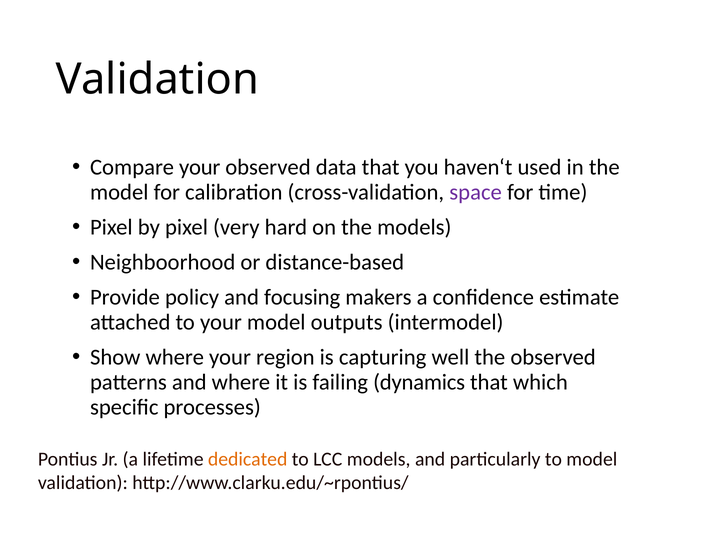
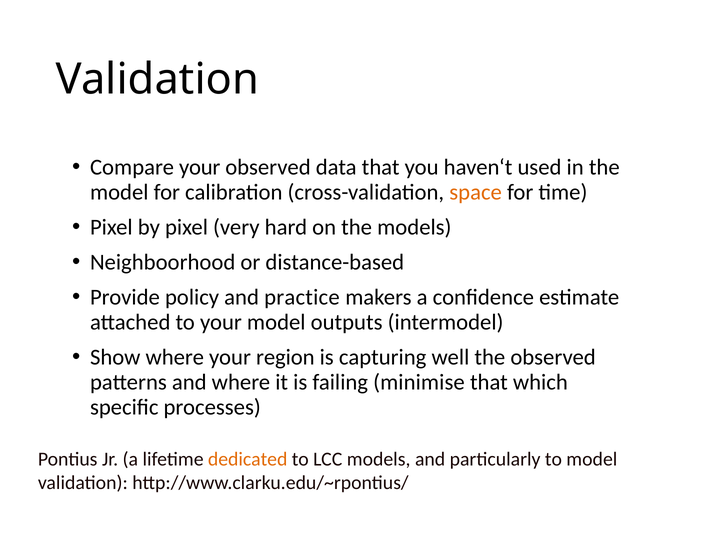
space colour: purple -> orange
focusing: focusing -> practice
dynamics: dynamics -> minimise
